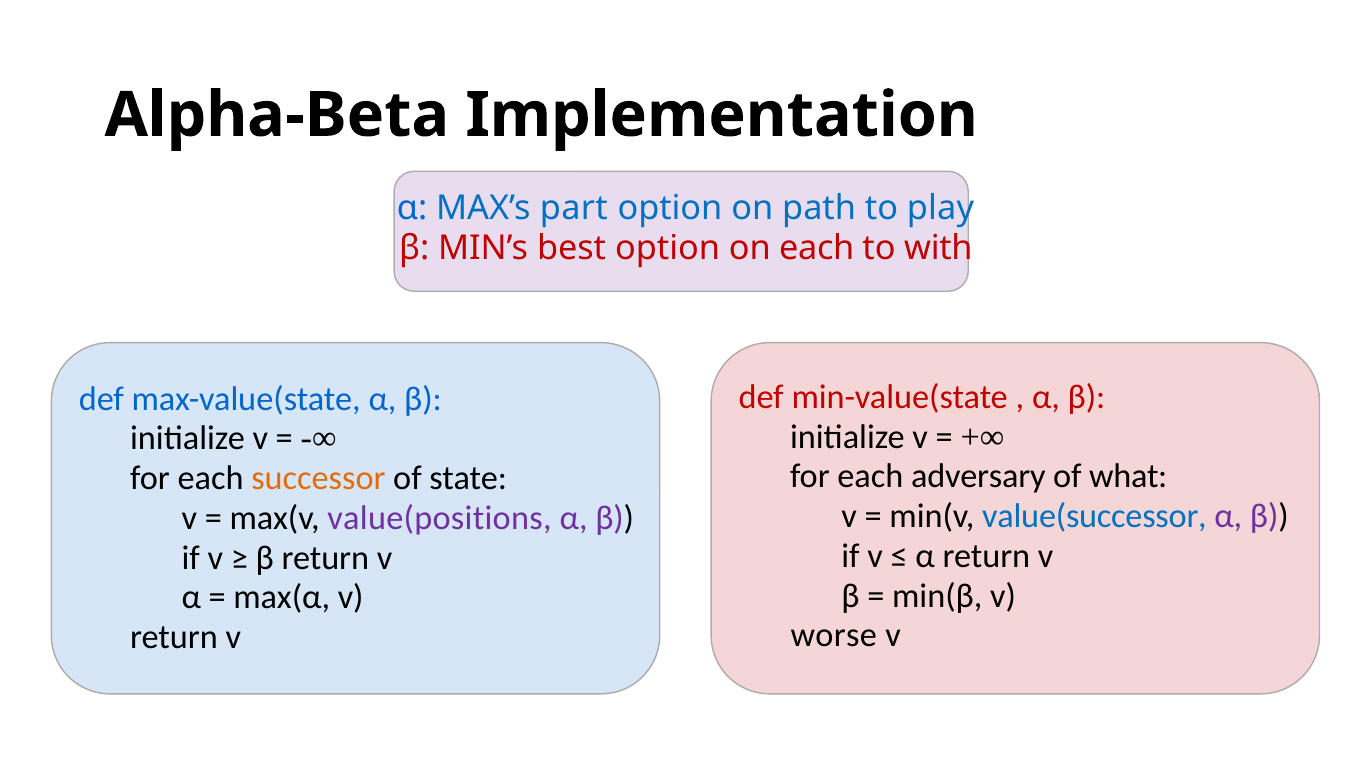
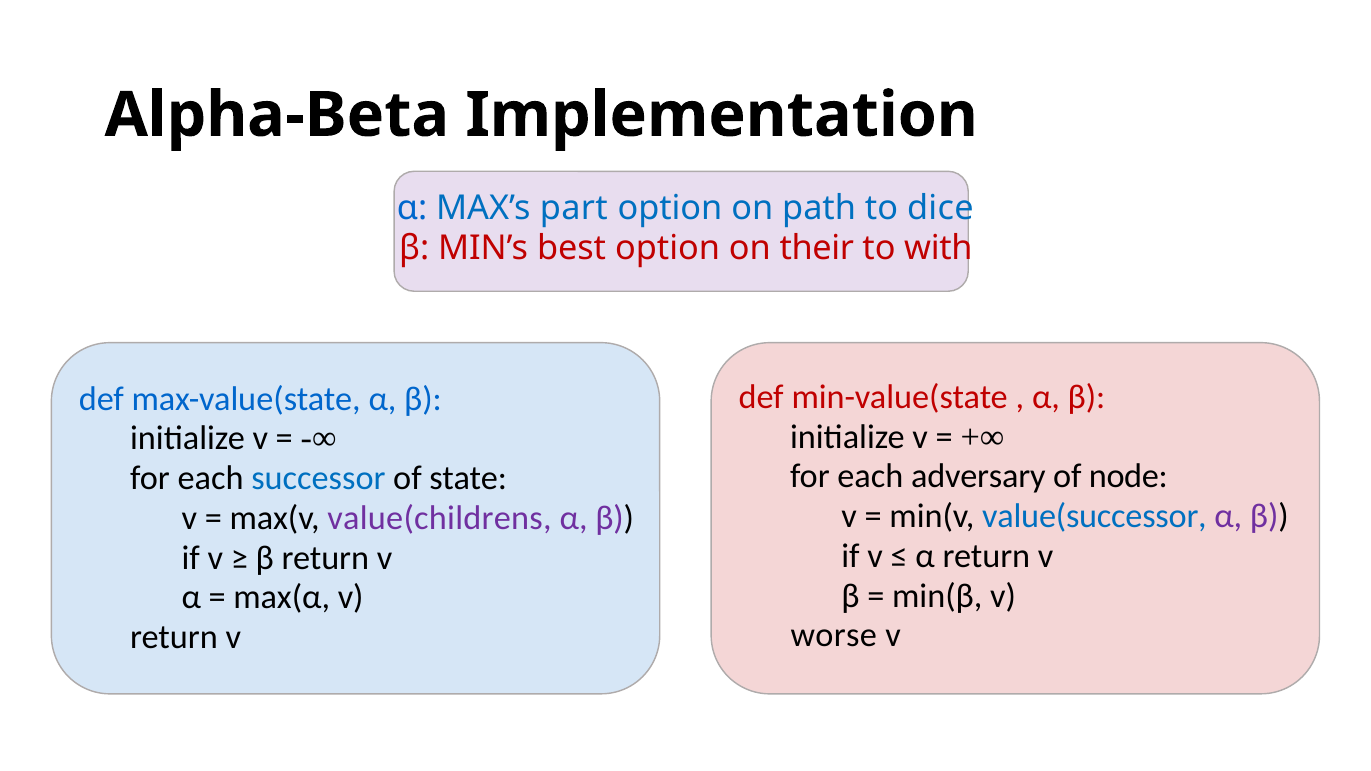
play: play -> dice
on each: each -> their
what: what -> node
successor colour: orange -> blue
value(positions: value(positions -> value(childrens
